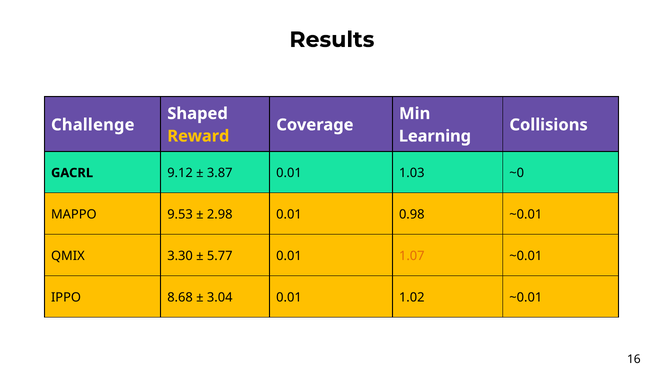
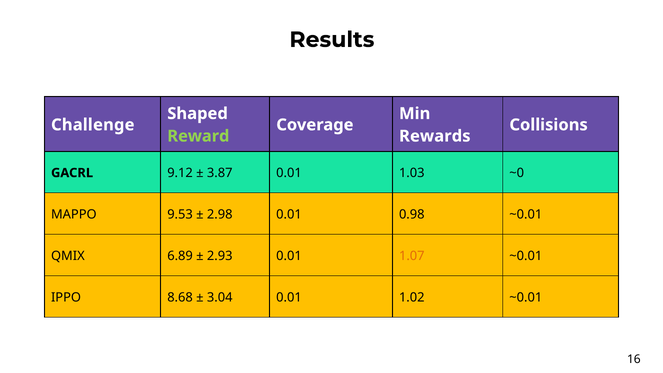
Reward colour: yellow -> light green
Learning: Learning -> Rewards
3.30: 3.30 -> 6.89
5.77: 5.77 -> 2.93
